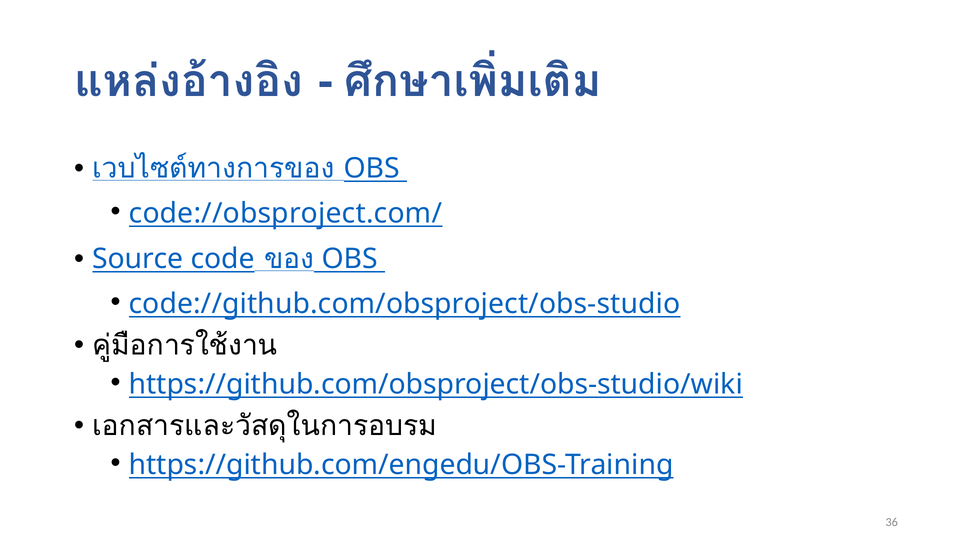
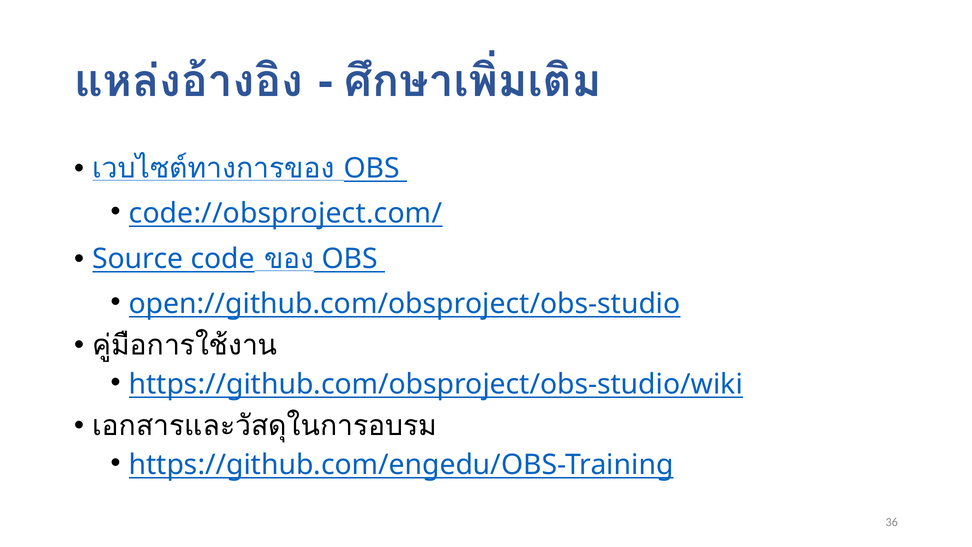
code://github.com/obsproject/obs-studio: code://github.com/obsproject/obs-studio -> open://github.com/obsproject/obs-studio
